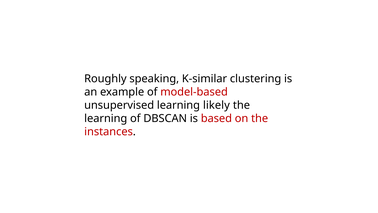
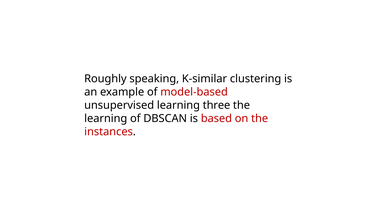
likely: likely -> three
